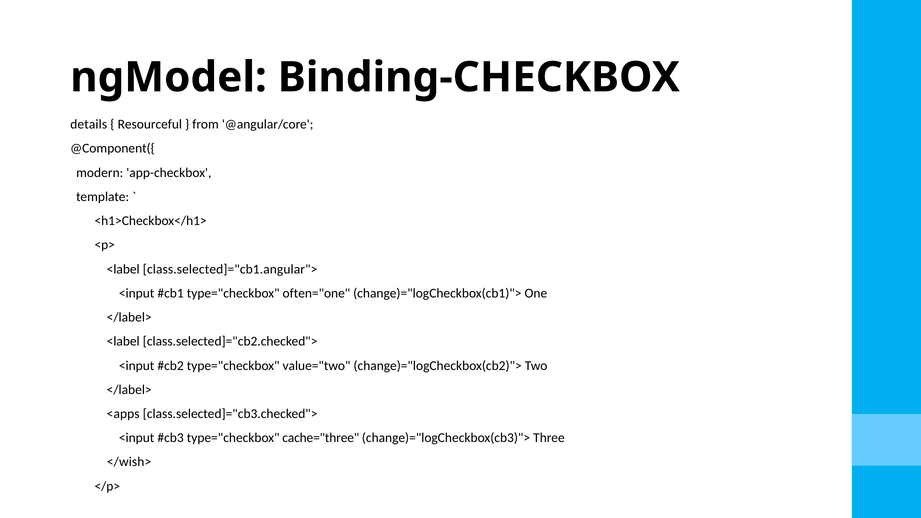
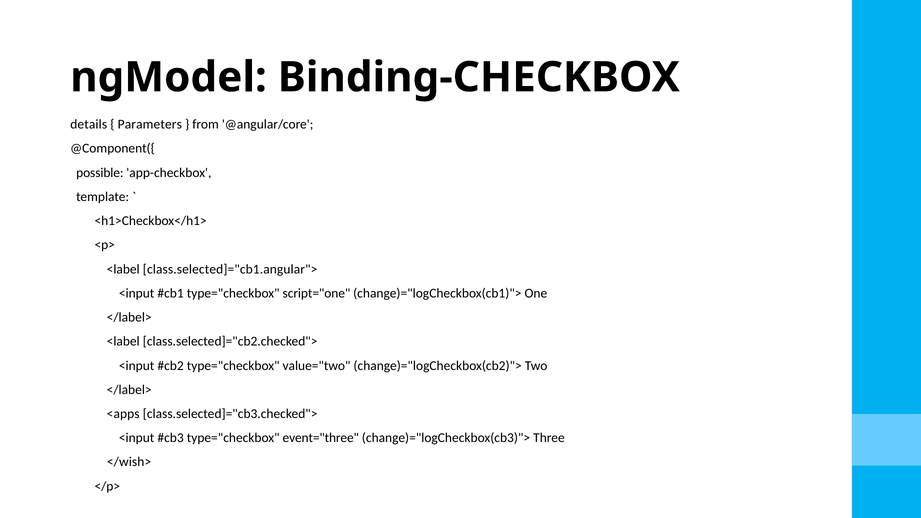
Resourceful: Resourceful -> Parameters
modern: modern -> possible
often="one: often="one -> script="one
cache="three: cache="three -> event="three
